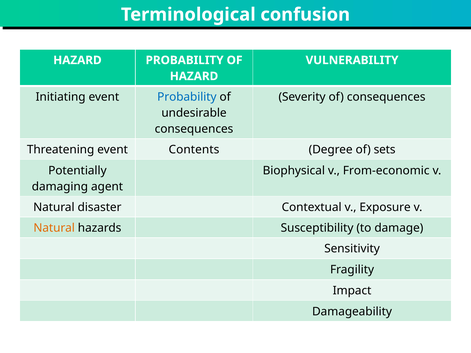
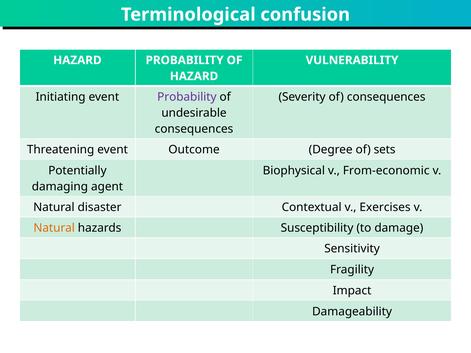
Probability at (187, 97) colour: blue -> purple
Contents: Contents -> Outcome
Exposure: Exposure -> Exercises
